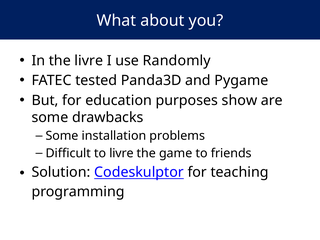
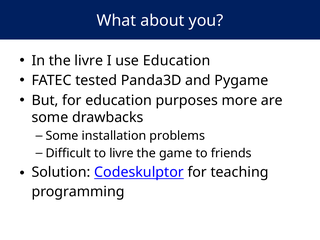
use Randomly: Randomly -> Education
show: show -> more
